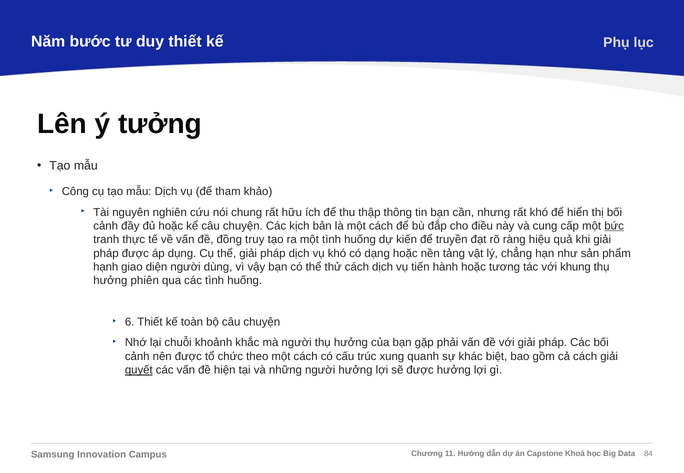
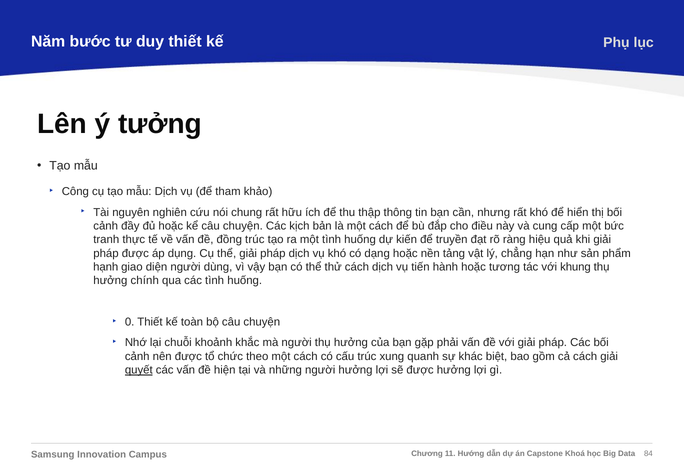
bức underline: present -> none
đồng truy: truy -> trúc
phiên: phiên -> chính
6: 6 -> 0
